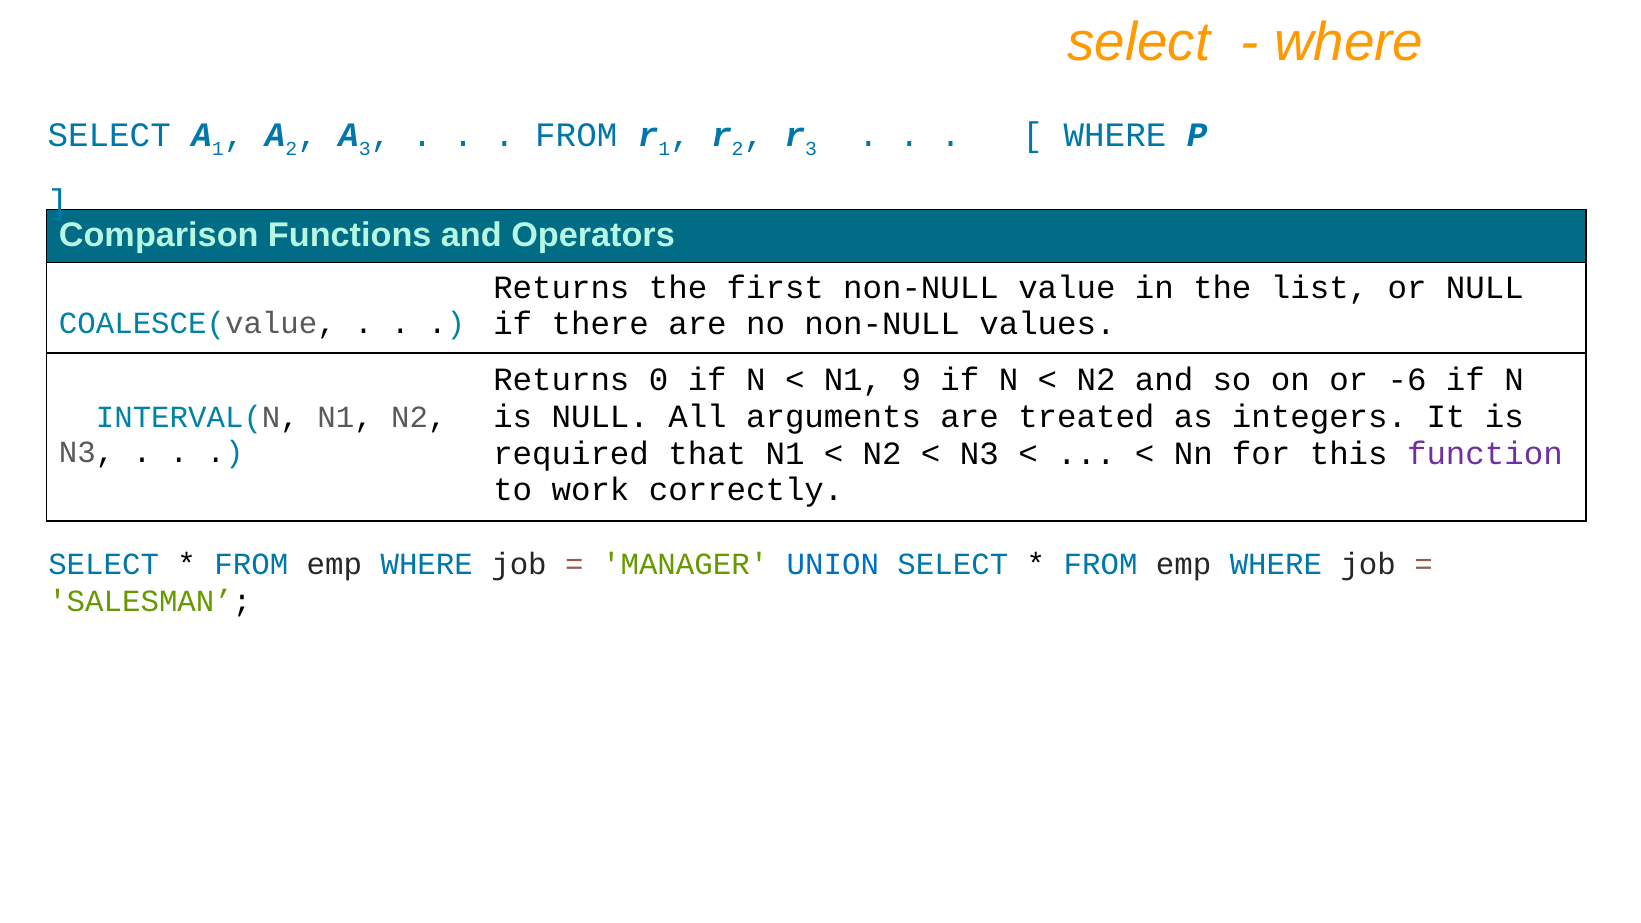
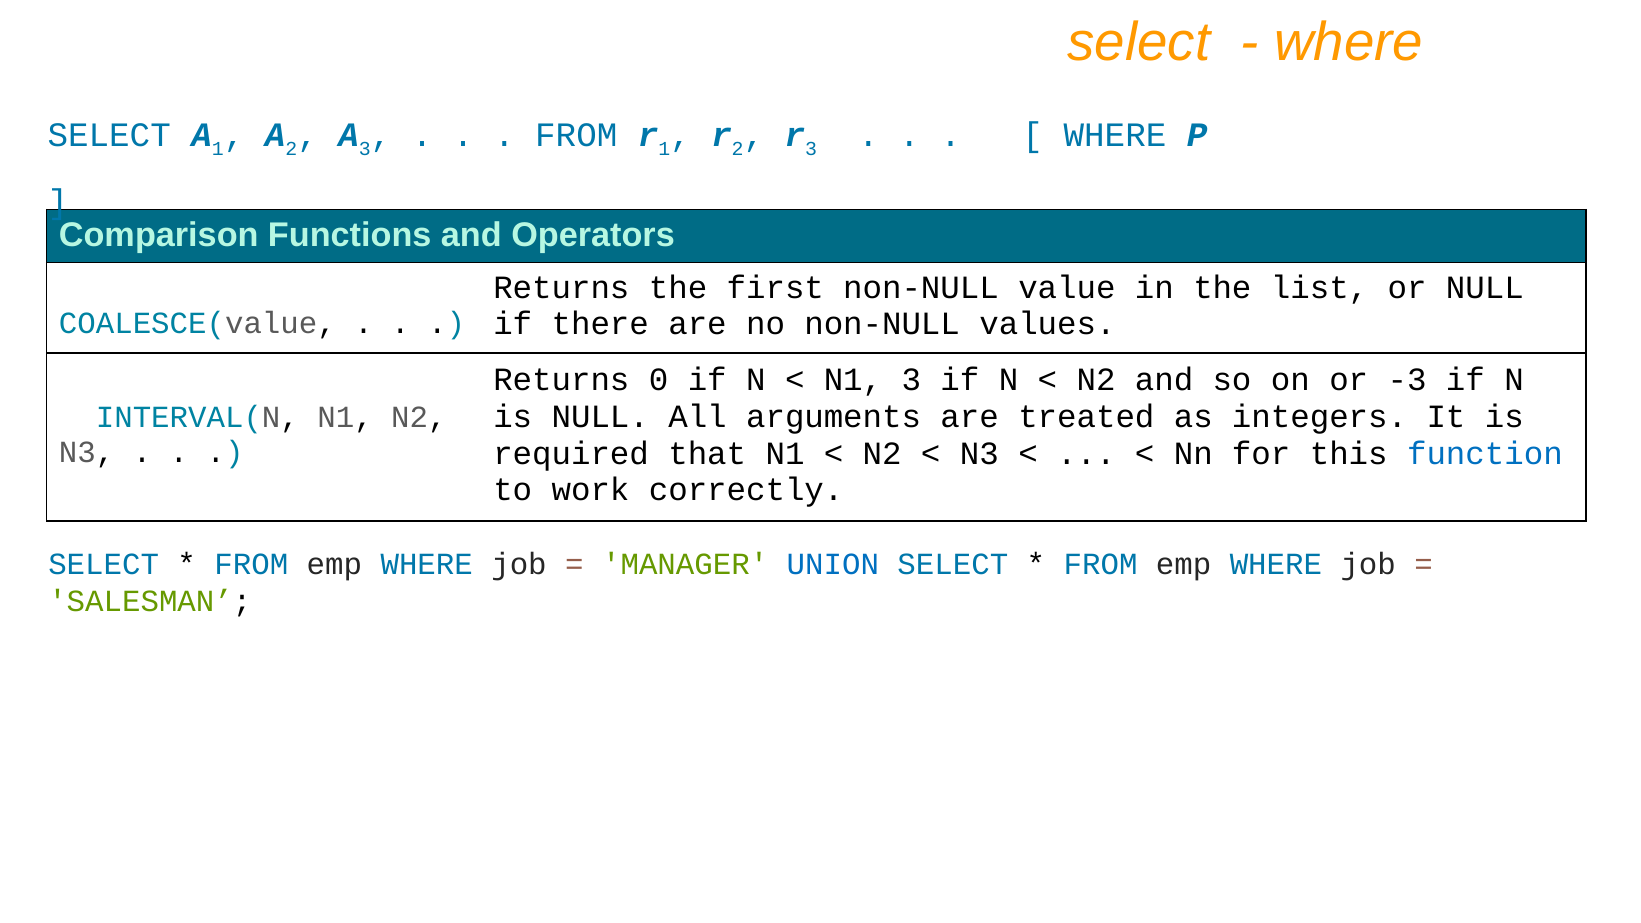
N1 9: 9 -> 3
-6: -6 -> -3
function colour: purple -> blue
